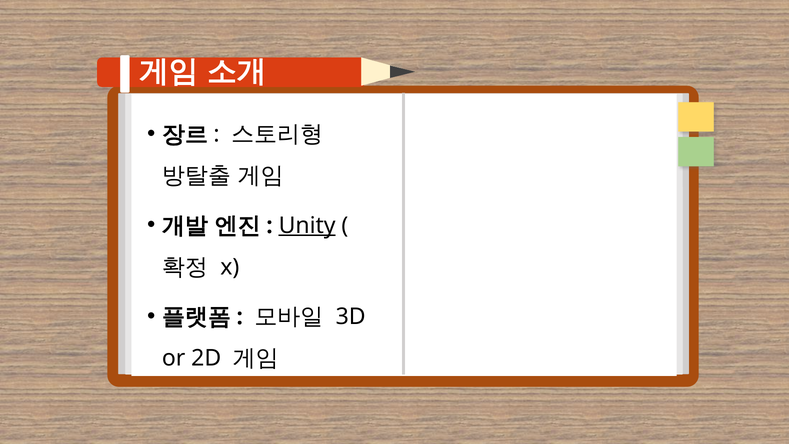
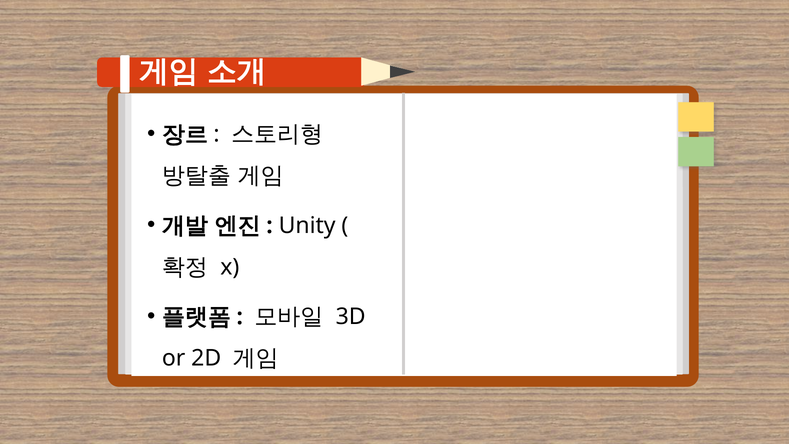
Unity underline: present -> none
